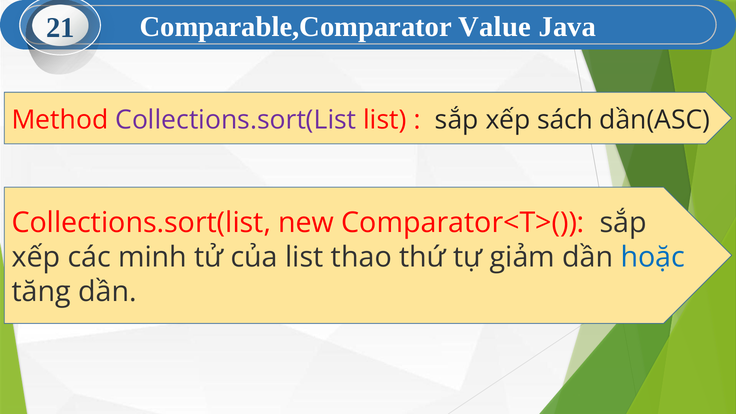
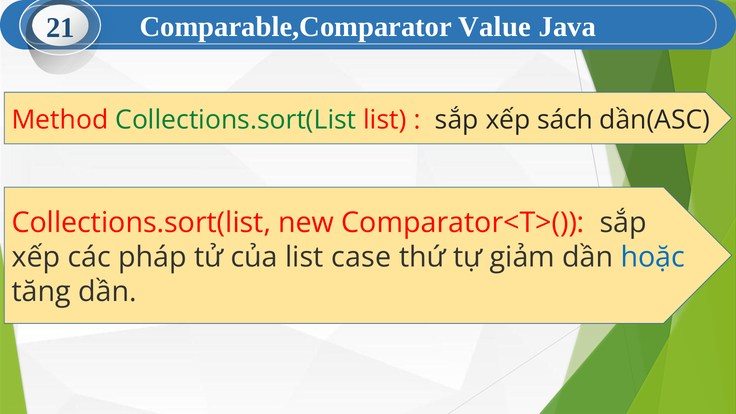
Collections.sort(List at (236, 120) colour: purple -> green
minh: minh -> pháp
thao: thao -> case
